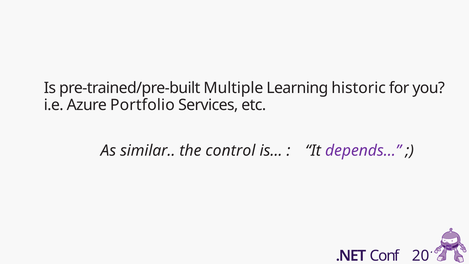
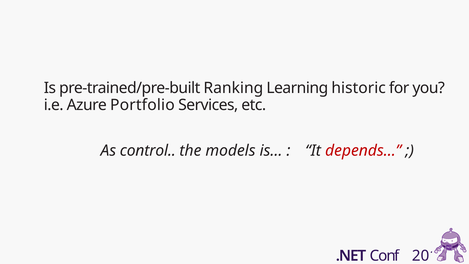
Multiple: Multiple -> Ranking
similar: similar -> control
control: control -> models
depends… colour: purple -> red
